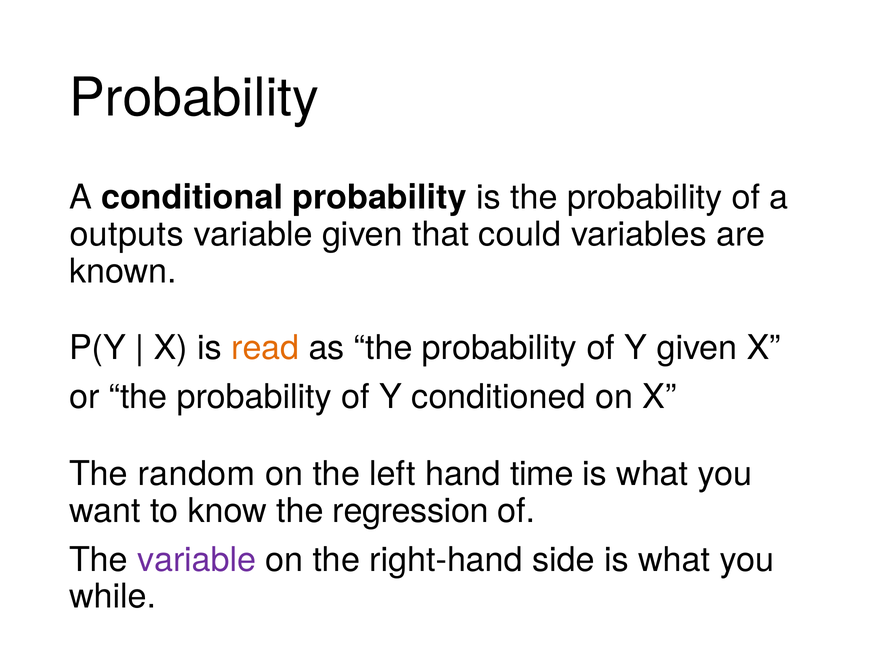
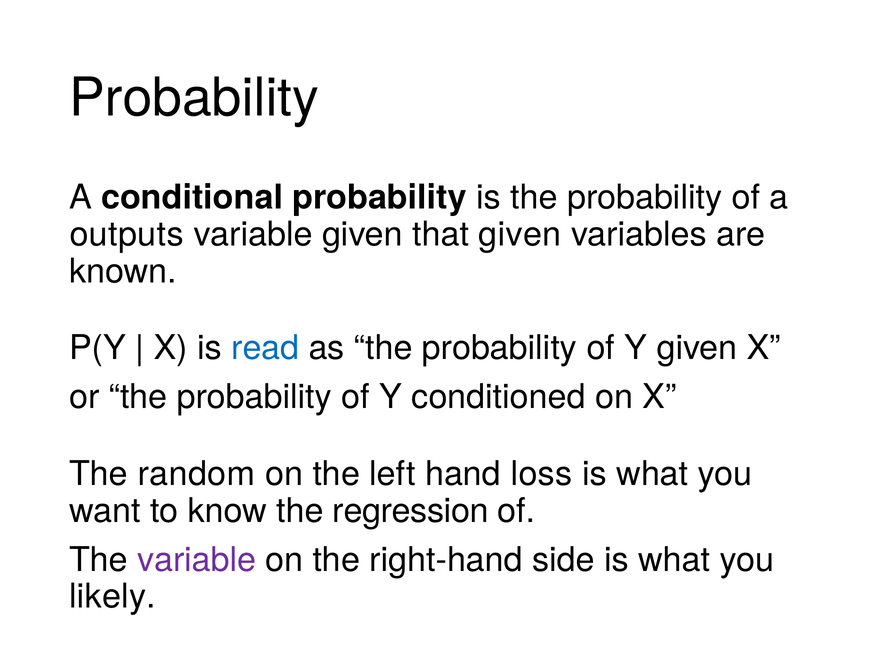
that could: could -> given
read colour: orange -> blue
time: time -> loss
while: while -> likely
